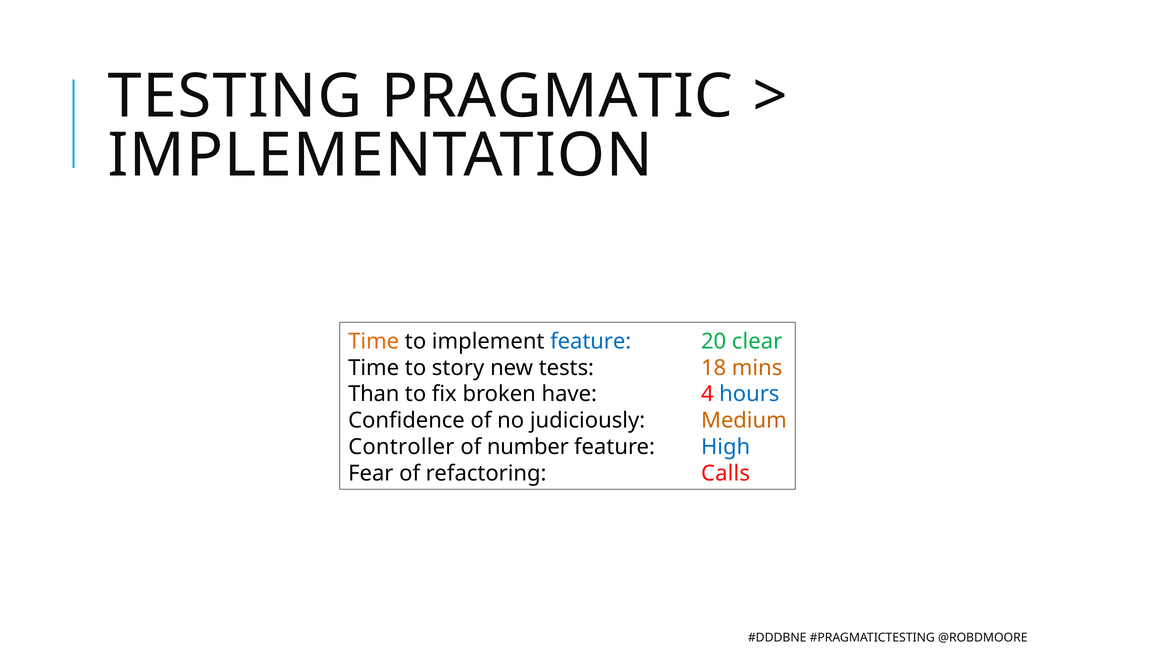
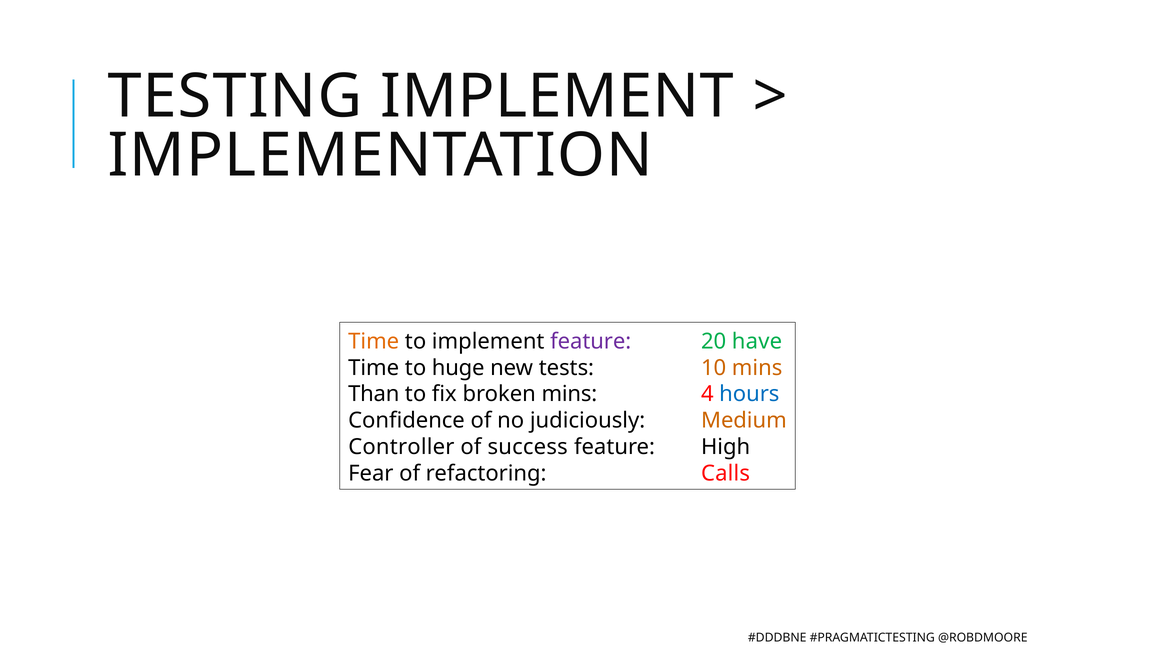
TESTING PRAGMATIC: PRAGMATIC -> IMPLEMENT
feature at (591, 342) colour: blue -> purple
clear: clear -> have
story: story -> huge
18: 18 -> 10
broken have: have -> mins
number: number -> success
High colour: blue -> black
